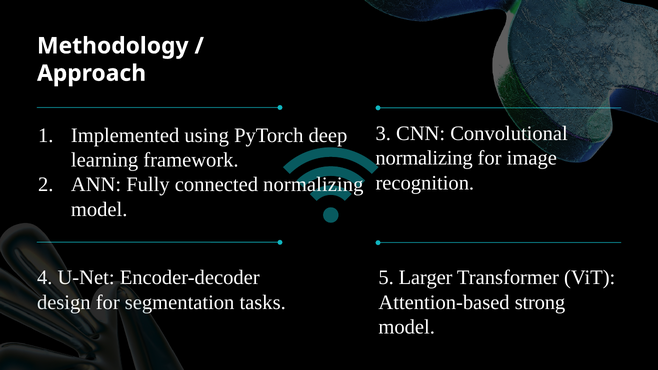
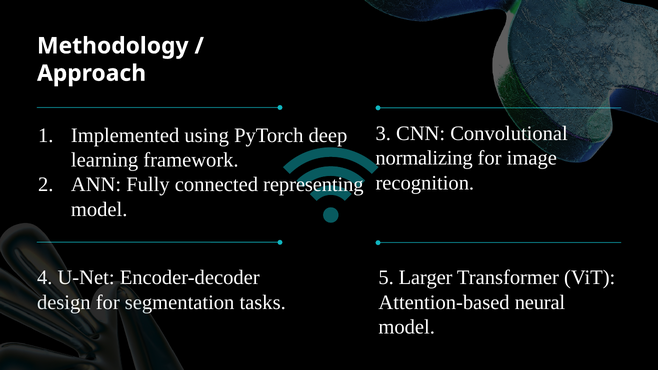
connected normalizing: normalizing -> representing
strong: strong -> neural
